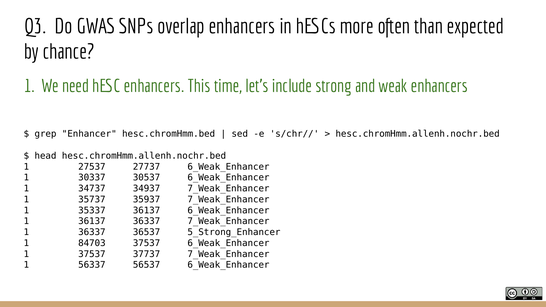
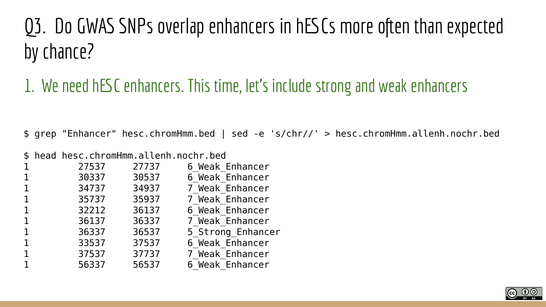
35337: 35337 -> 32212
84703: 84703 -> 33537
